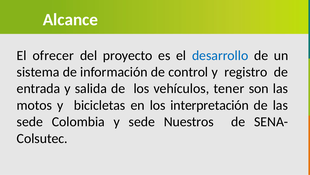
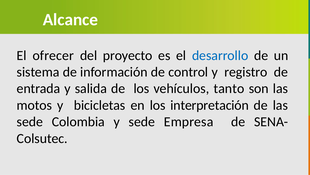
tener: tener -> tanto
Nuestros: Nuestros -> Empresa
